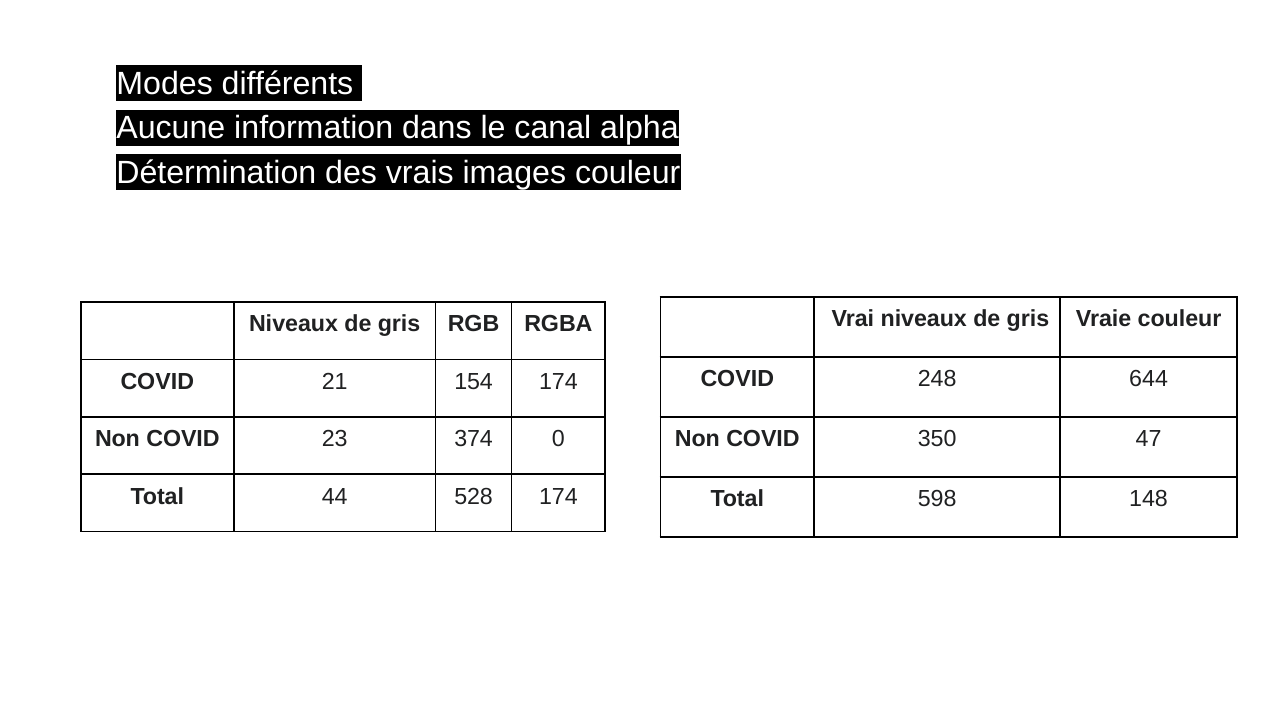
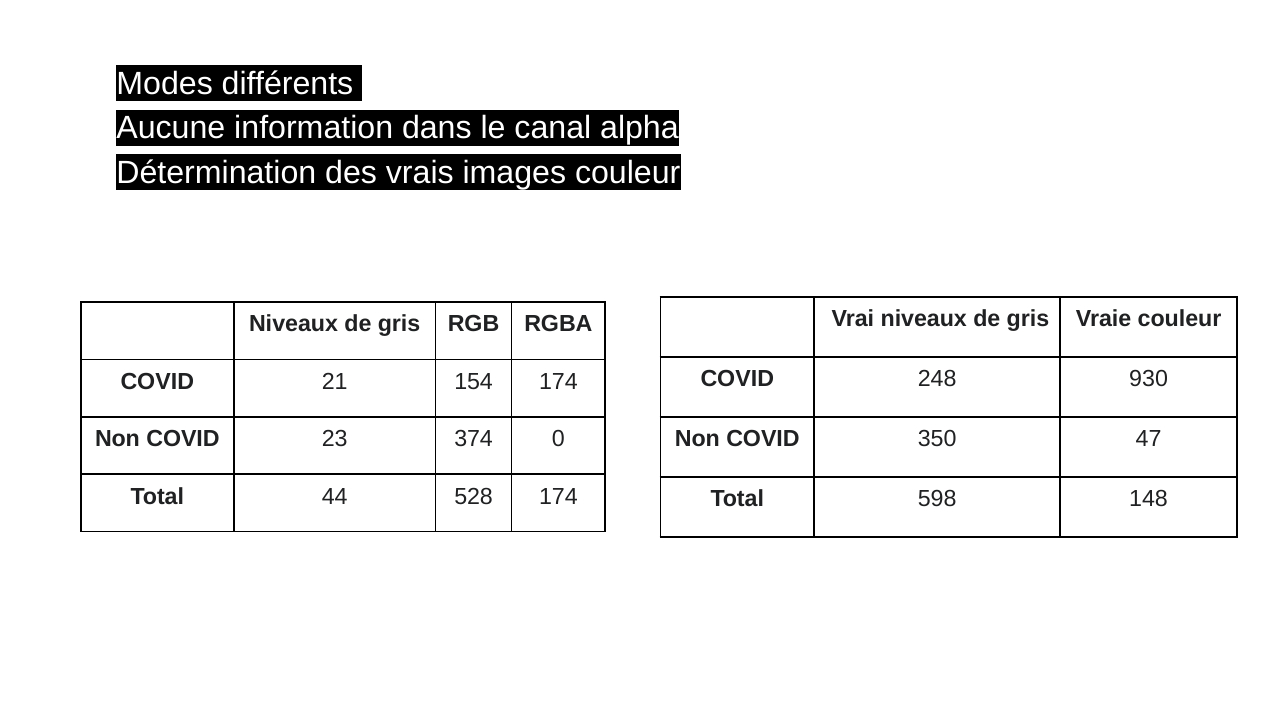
644: 644 -> 930
